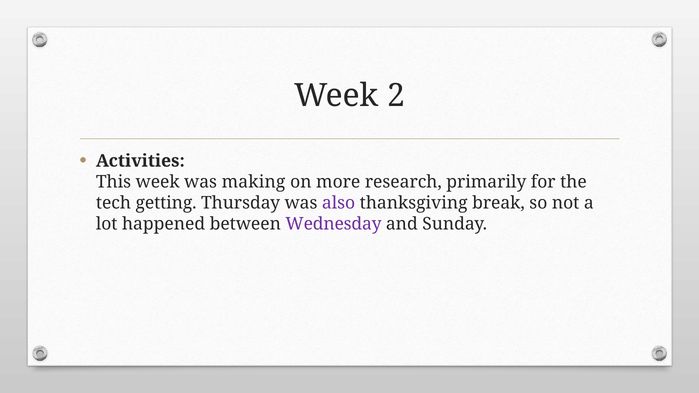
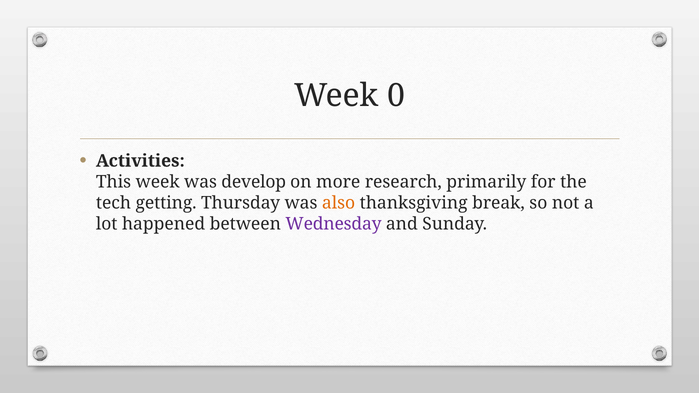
2: 2 -> 0
making: making -> develop
also colour: purple -> orange
